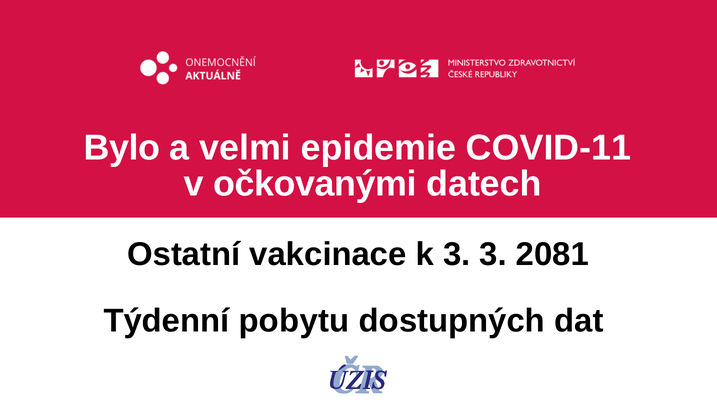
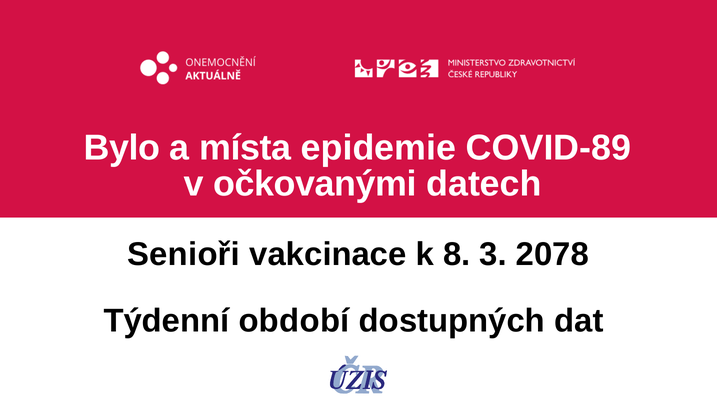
velmi: velmi -> místa
COVID-11: COVID-11 -> COVID-89
Ostatní: Ostatní -> Senioři
k 3: 3 -> 8
2081: 2081 -> 2078
pobytu: pobytu -> období
